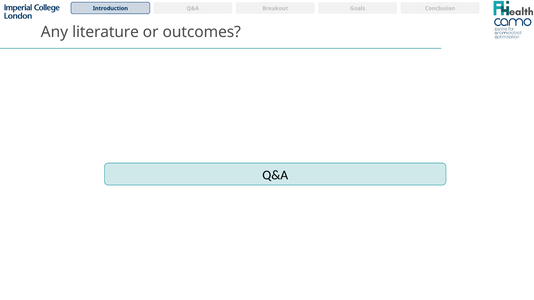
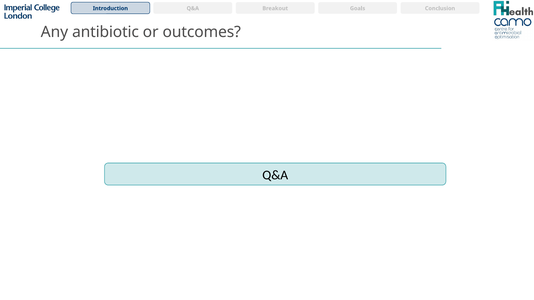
literature: literature -> antibiotic
